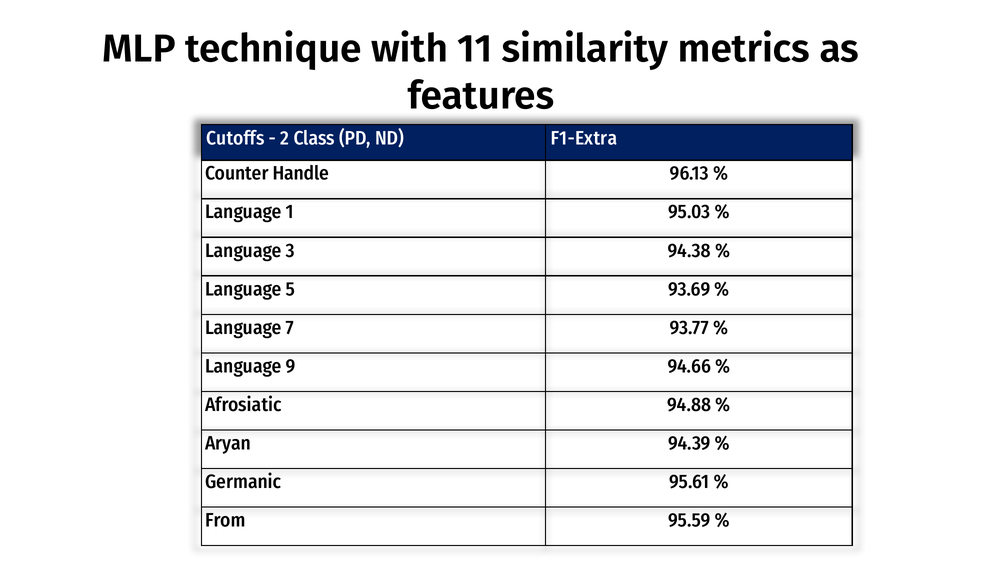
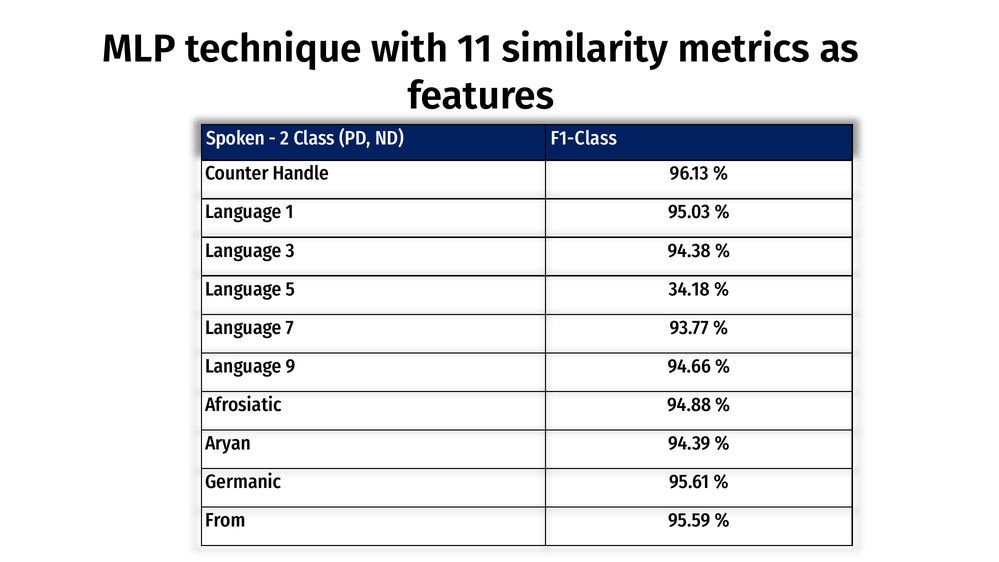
Cutoffs: Cutoffs -> Spoken
F1-Extra: F1-Extra -> F1-Class
93.69: 93.69 -> 34.18
